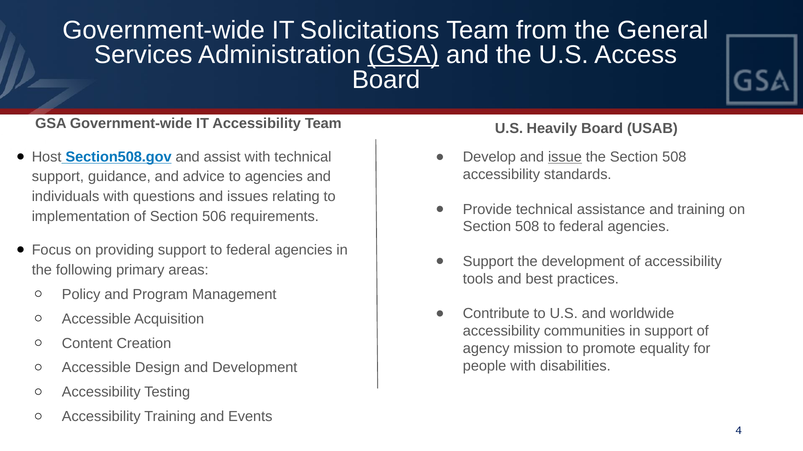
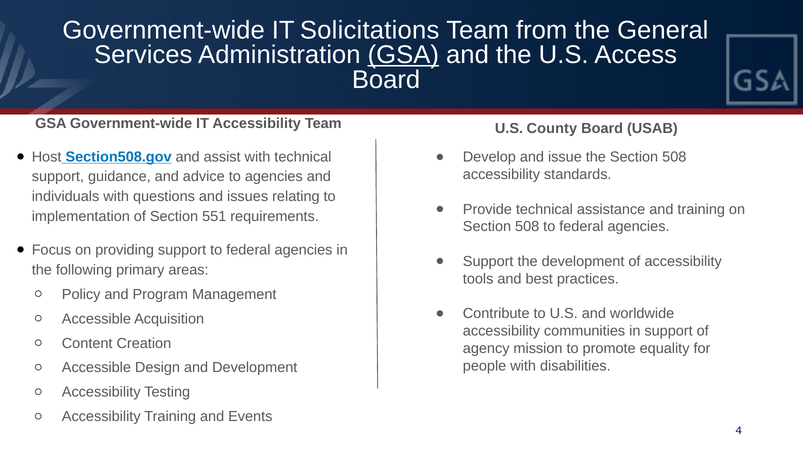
Heavily: Heavily -> County
issue underline: present -> none
506: 506 -> 551
